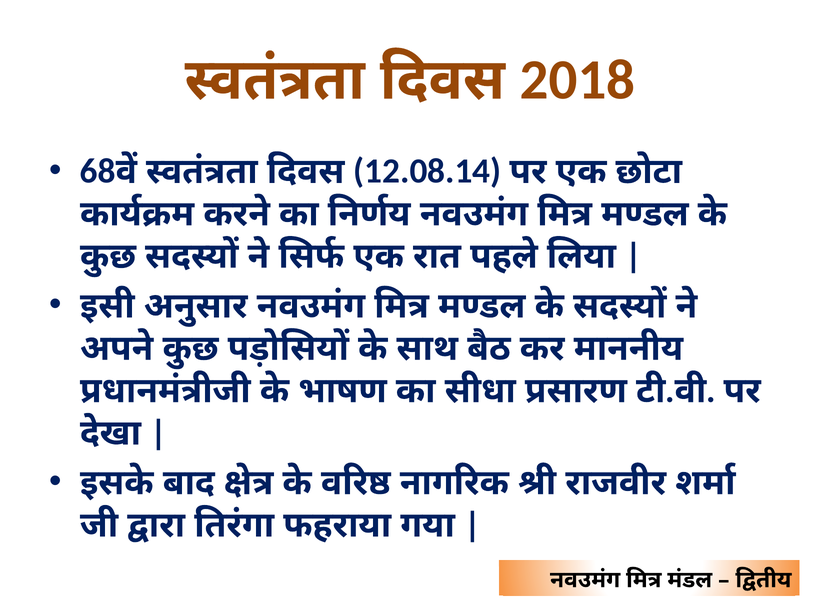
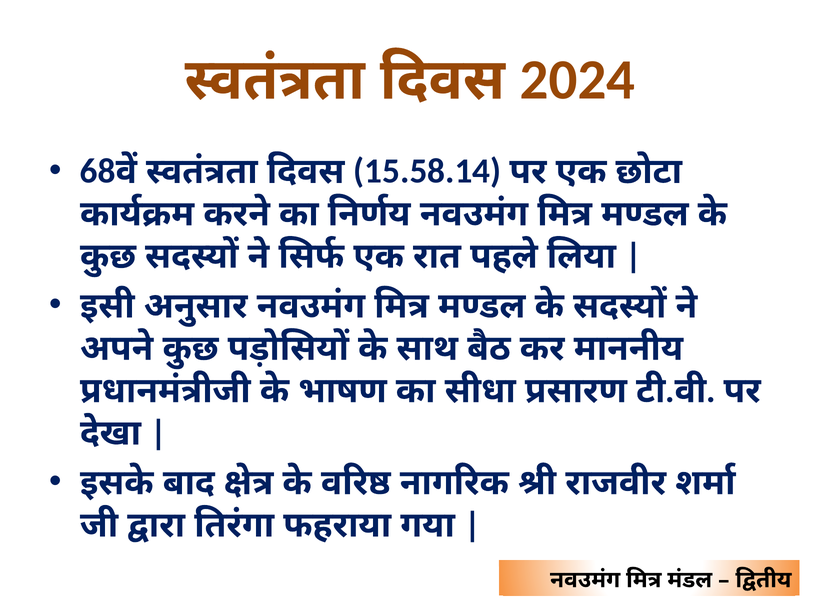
2018: 2018 -> 2024
12.08.14: 12.08.14 -> 15.58.14
